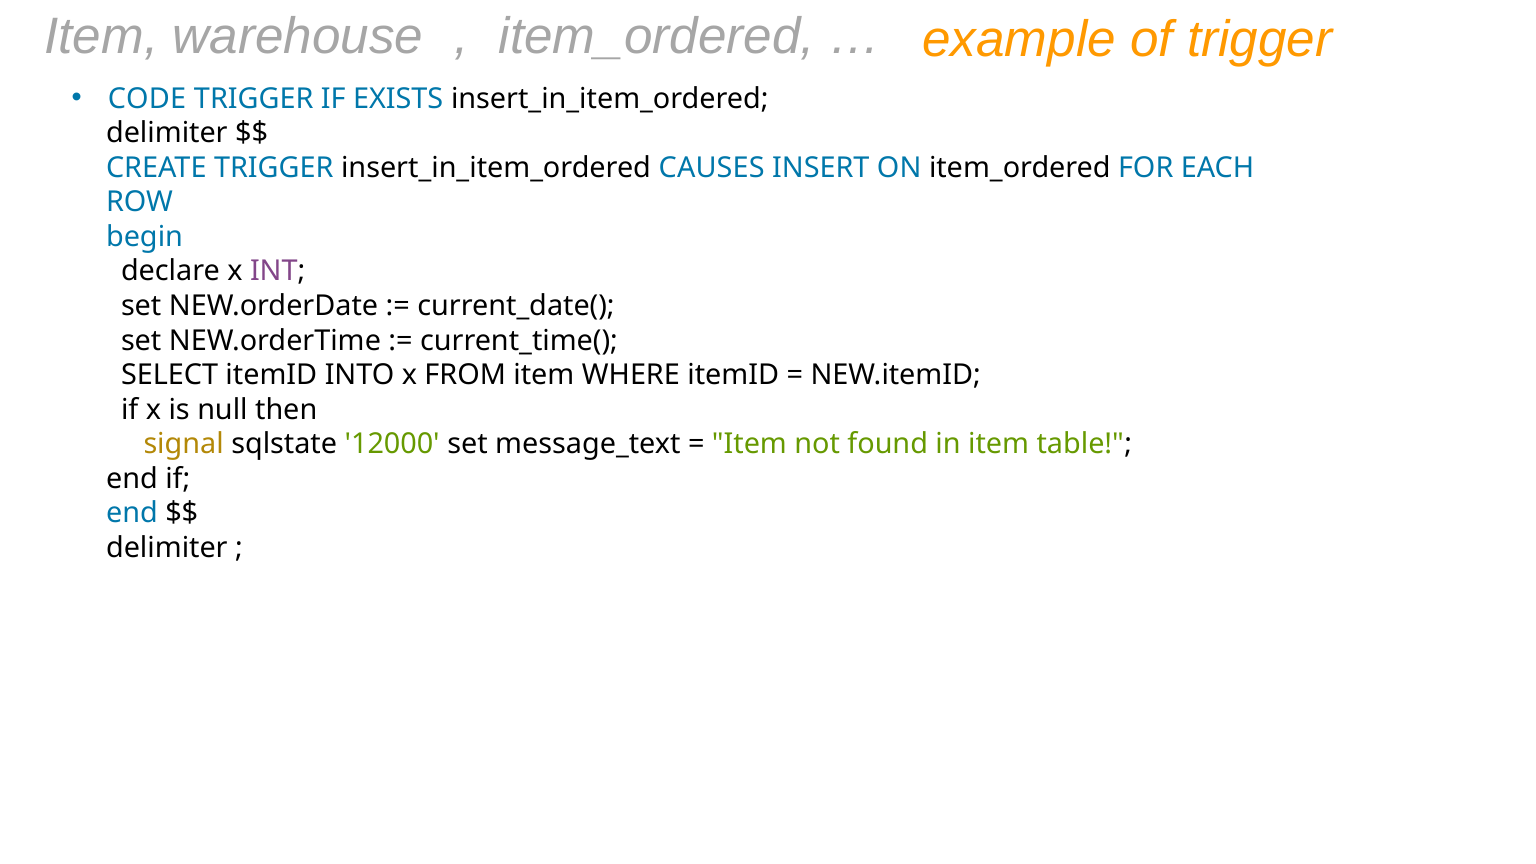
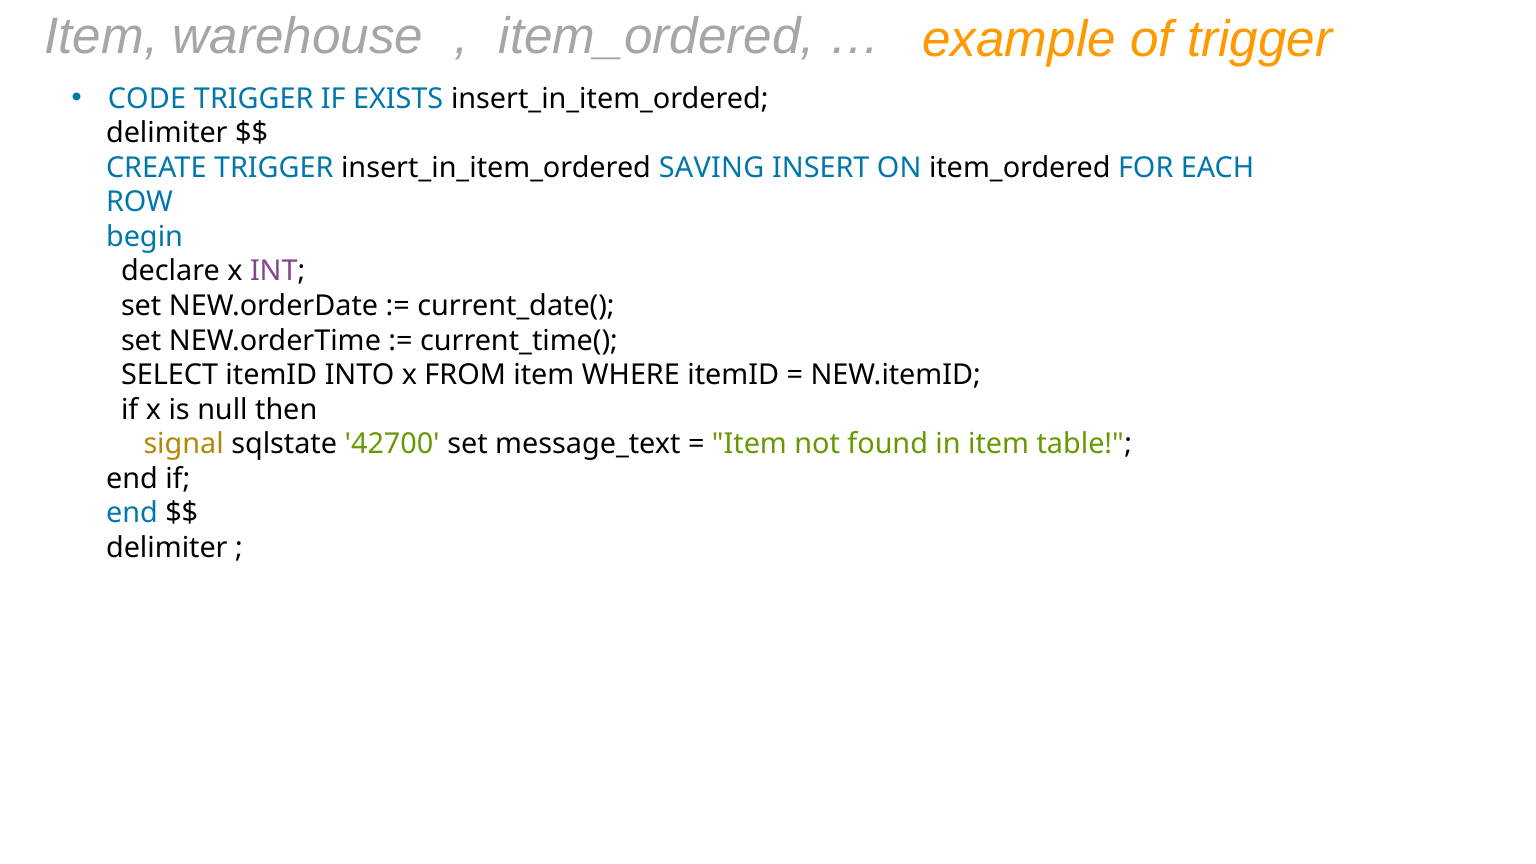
CAUSES: CAUSES -> SAVING
12000: 12000 -> 42700
